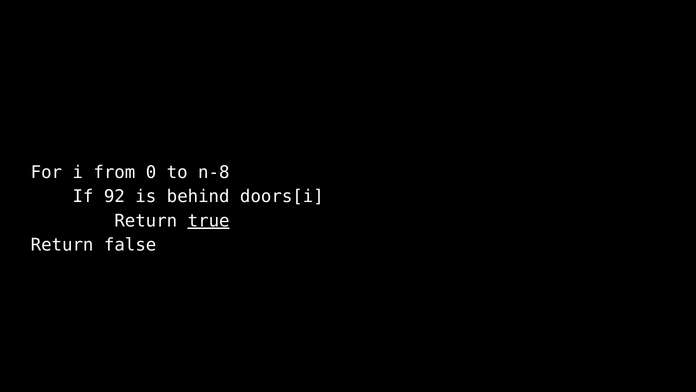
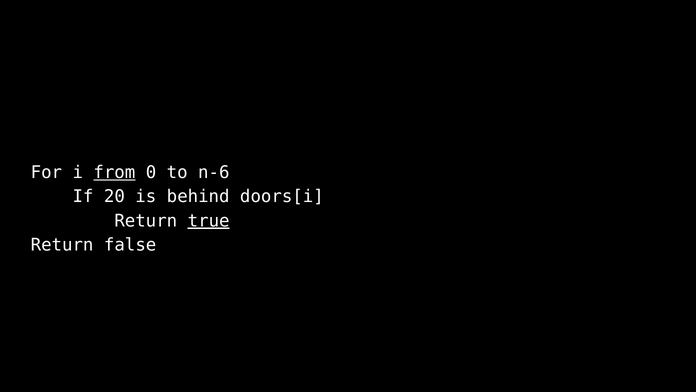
from underline: none -> present
n-8: n-8 -> n-6
92: 92 -> 20
